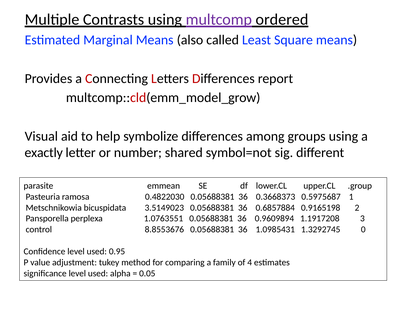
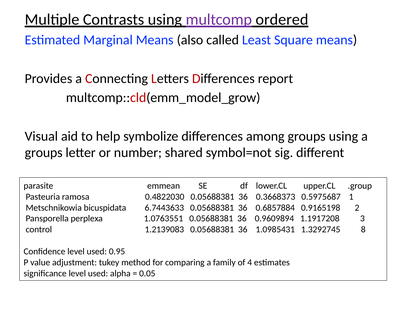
exactly at (44, 153): exactly -> groups
3.5149023: 3.5149023 -> 6.7443633
8.8553676: 8.8553676 -> 1.2139083
0: 0 -> 8
